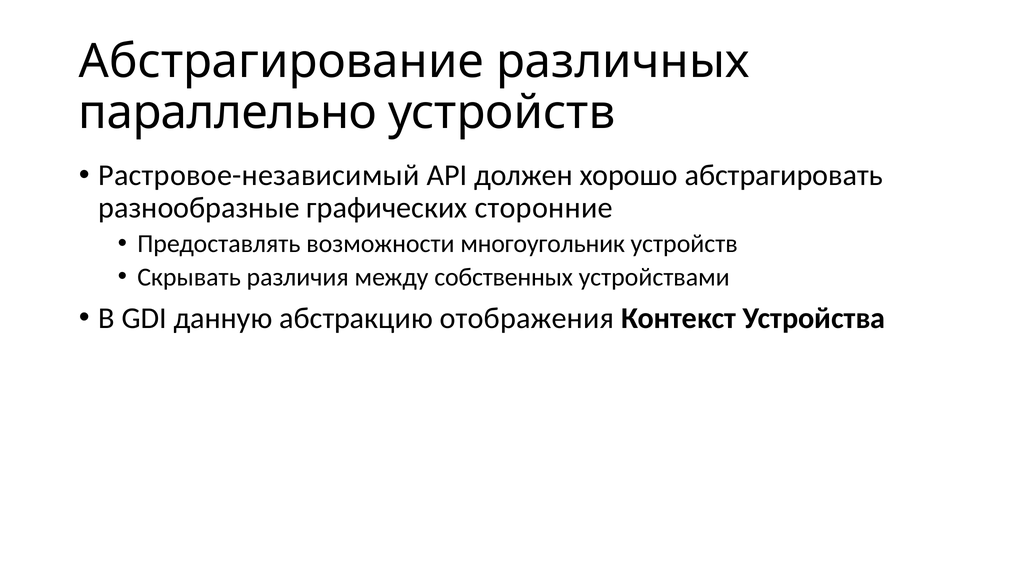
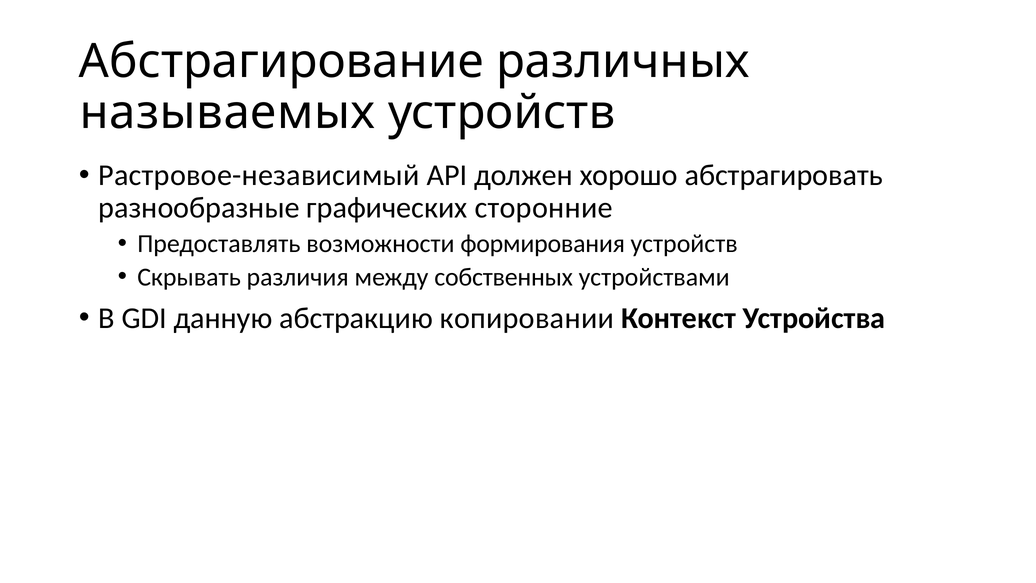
параллельно: параллельно -> называемых
многоугольник: многоугольник -> формирования
отображения: отображения -> копировании
